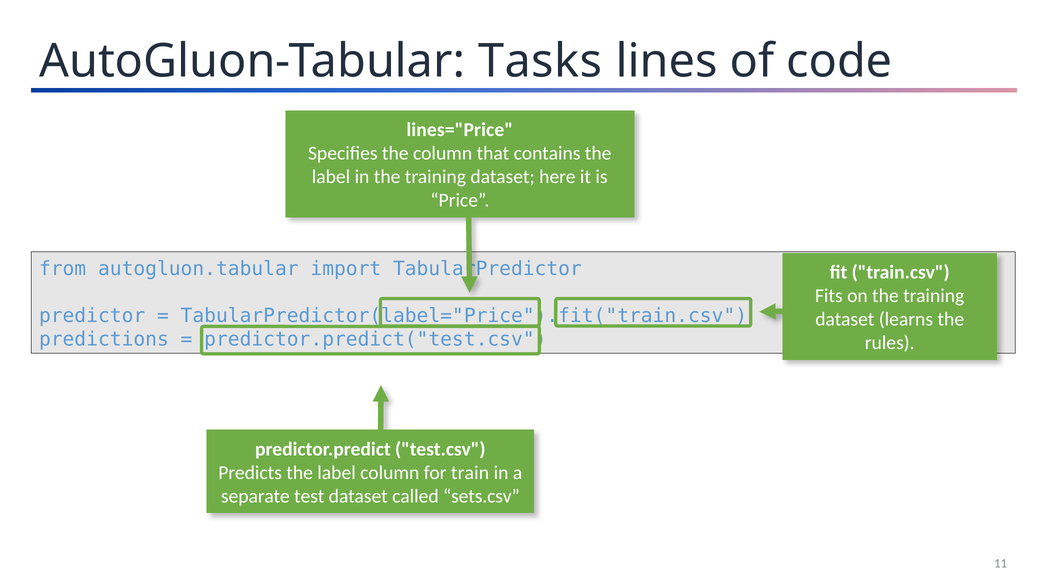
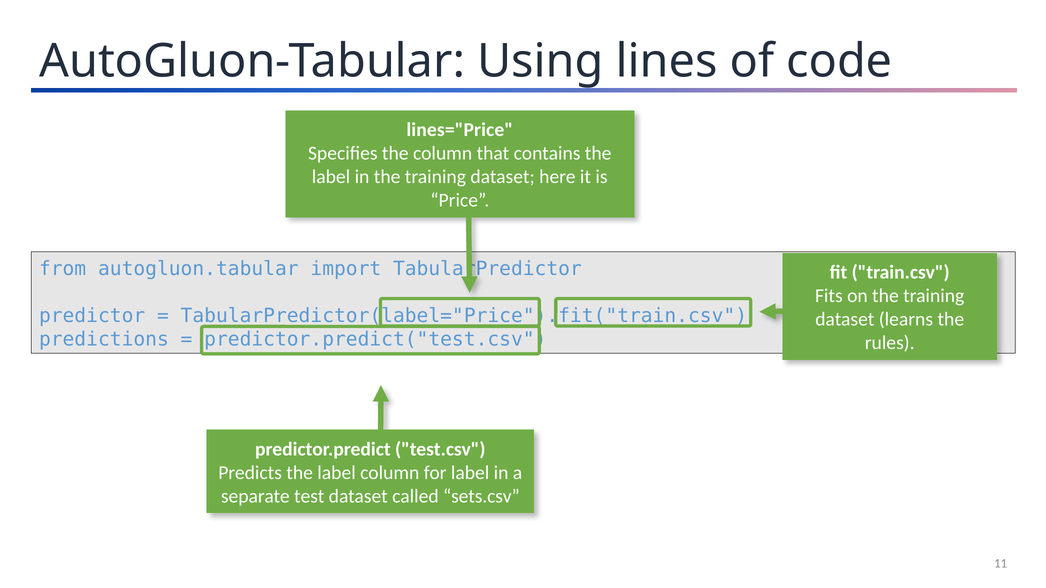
Tasks: Tasks -> Using
for train: train -> label
